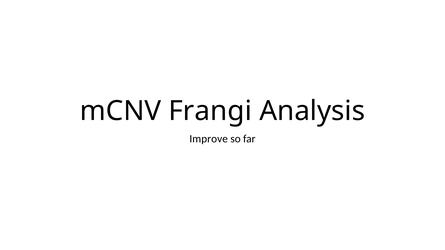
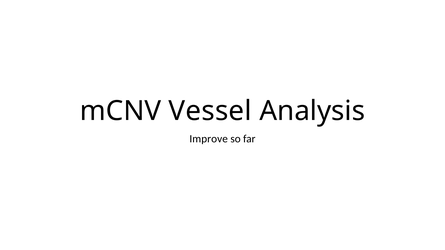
Frangi: Frangi -> Vessel
